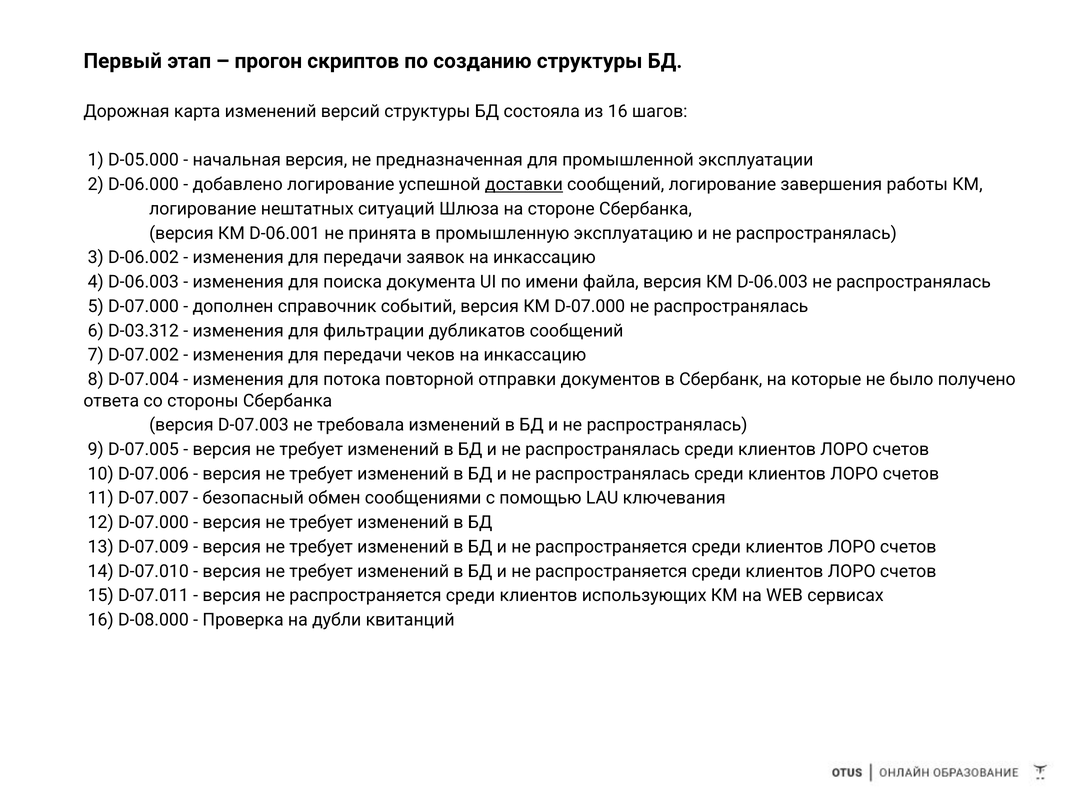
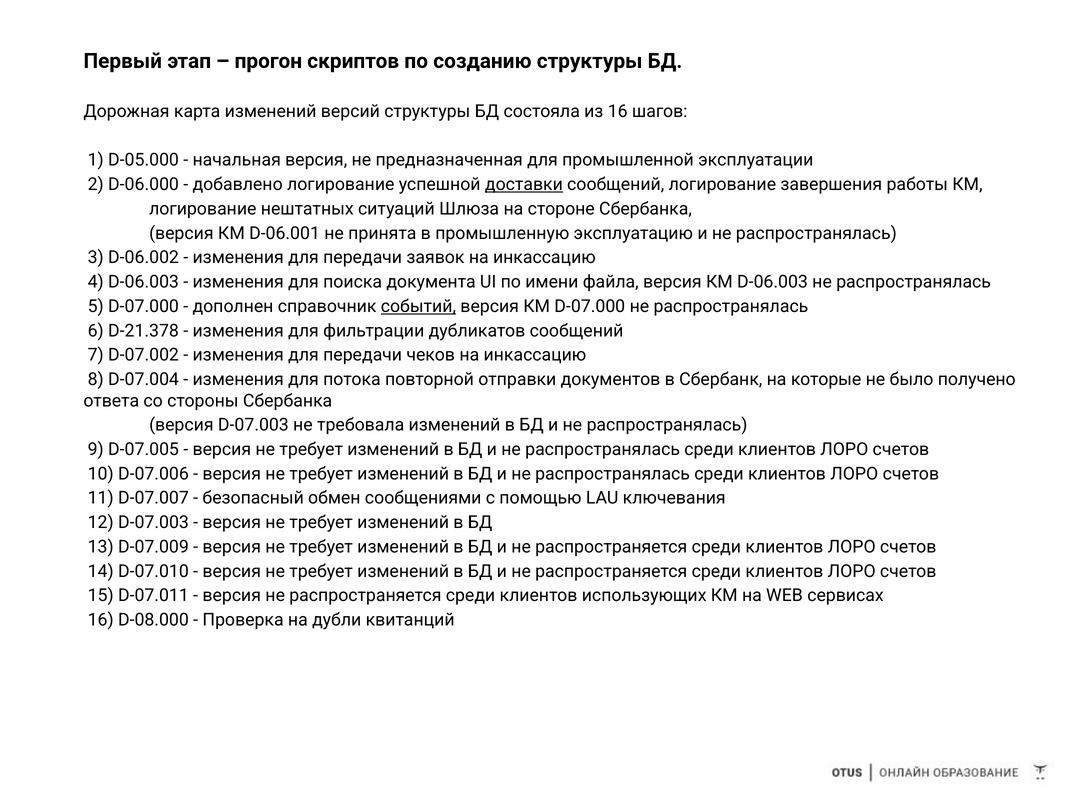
событий underline: none -> present
D-03.312: D-03.312 -> D-21.378
12 D-07.000: D-07.000 -> D-07.003
